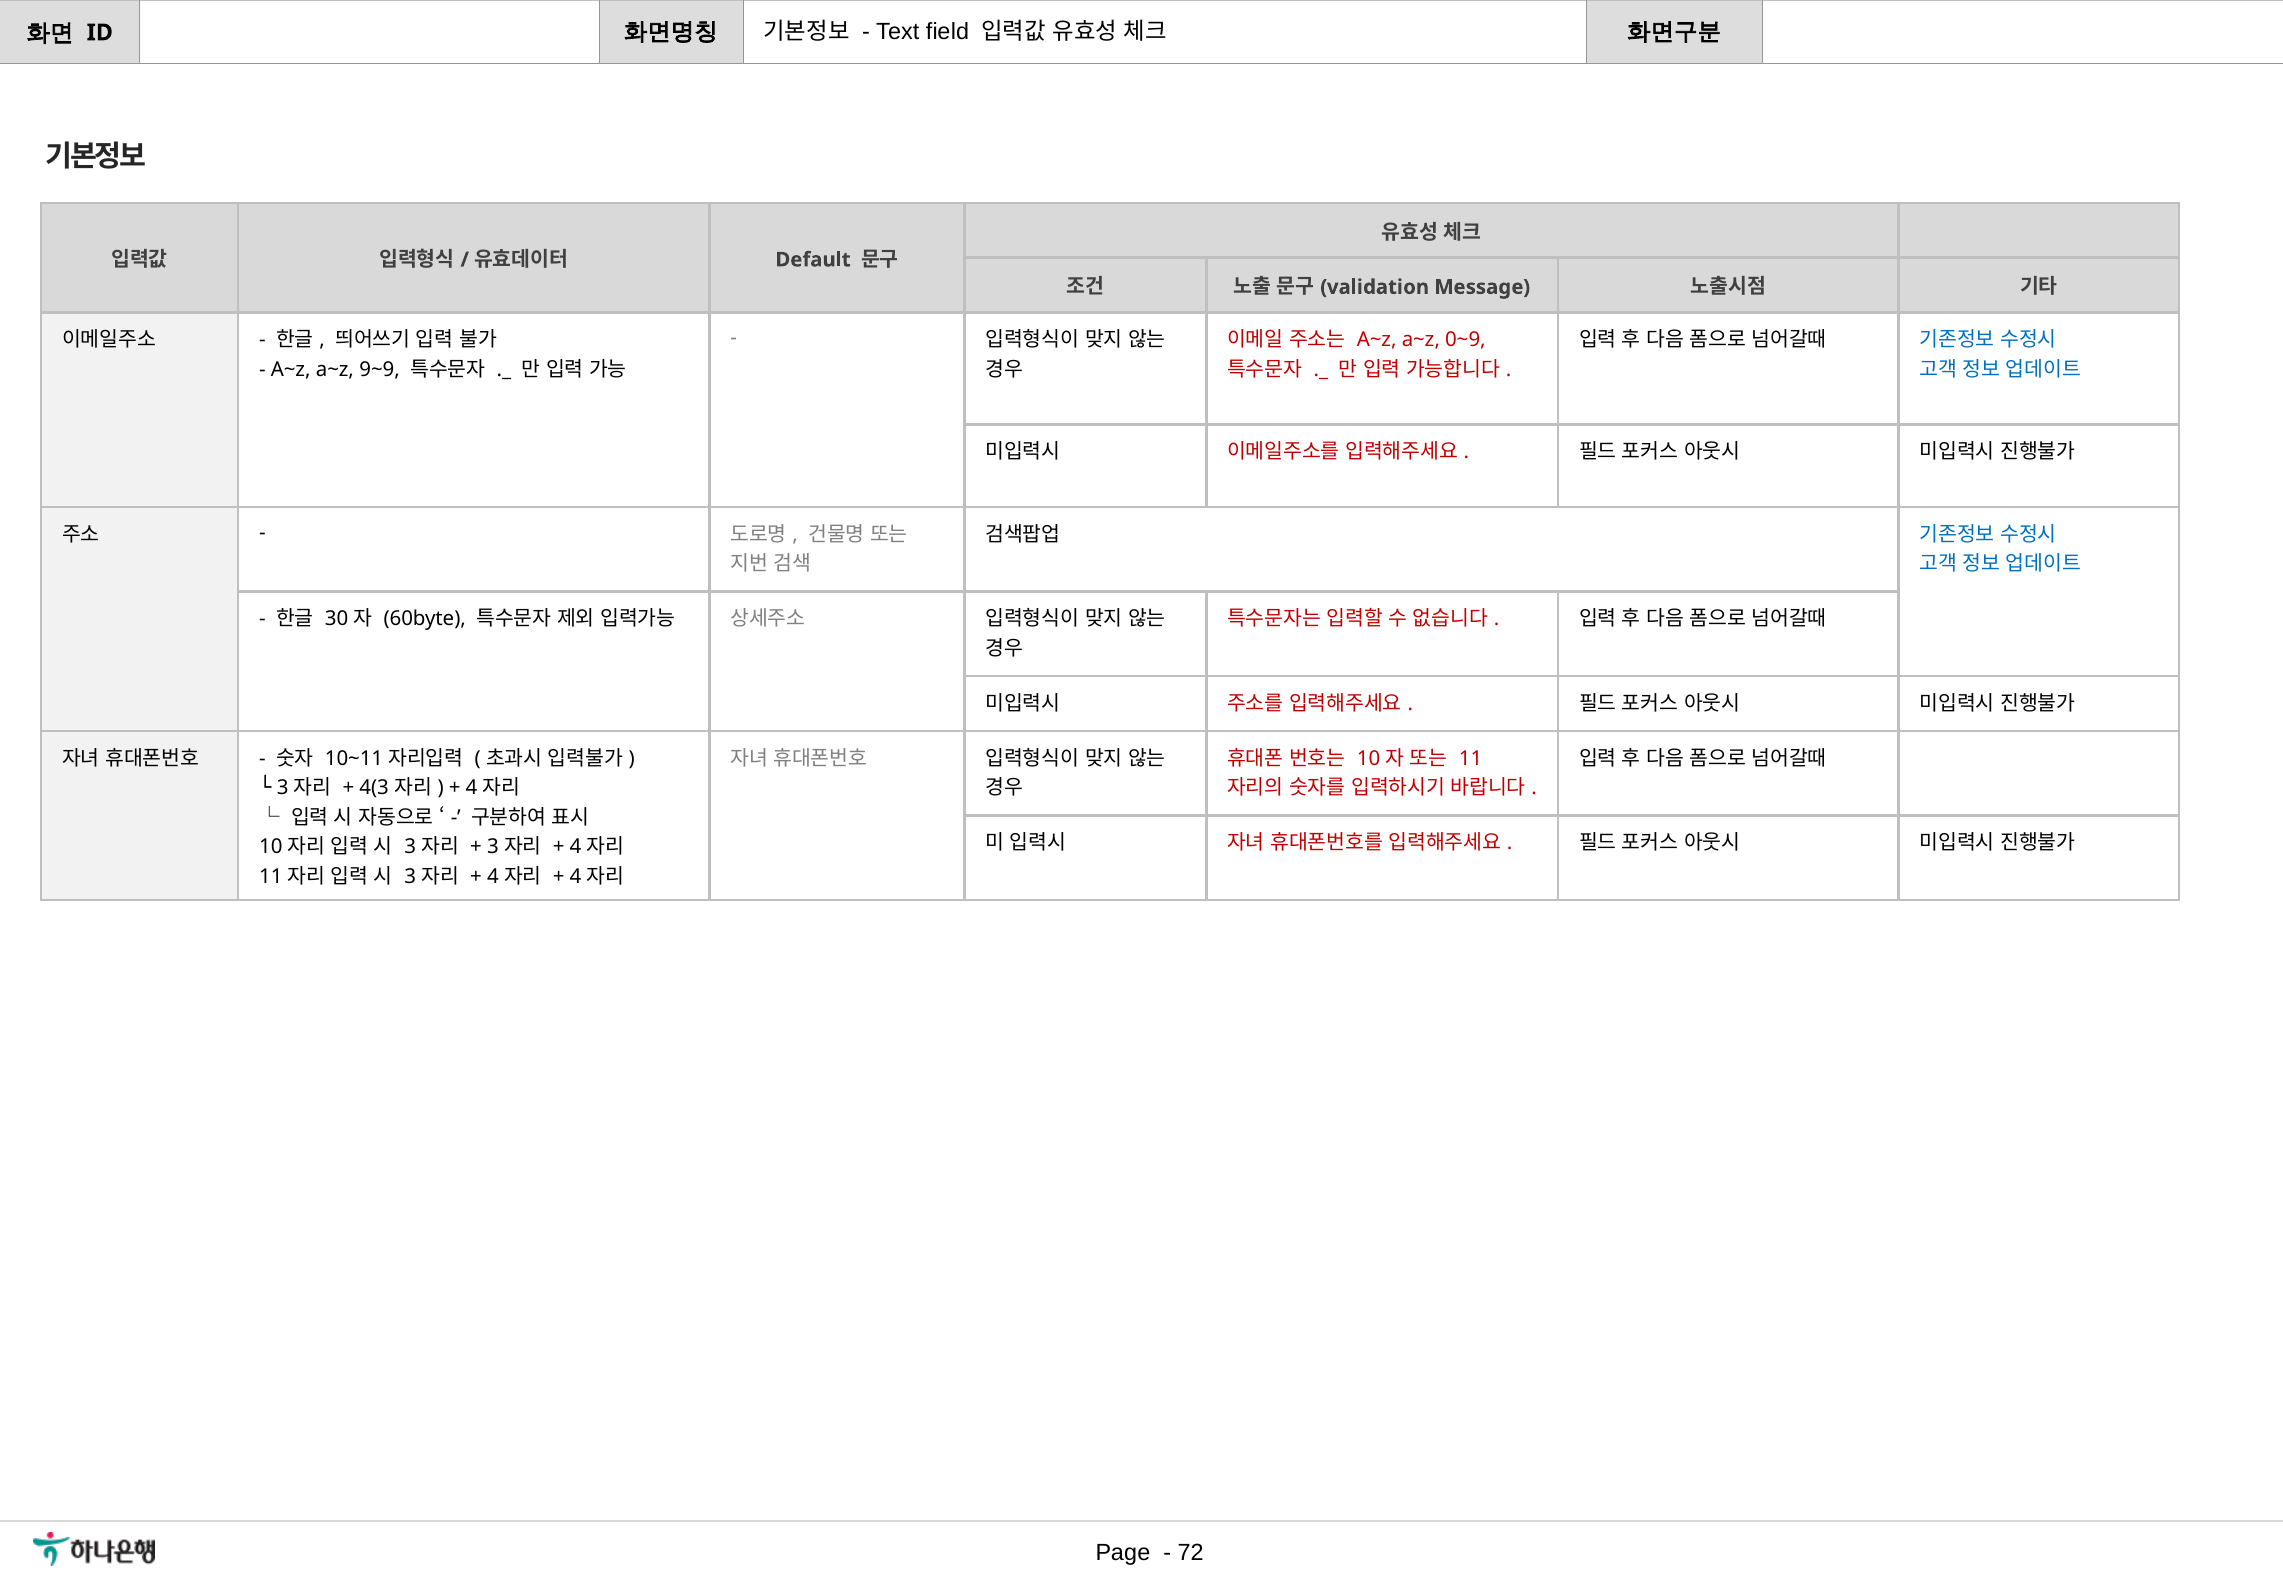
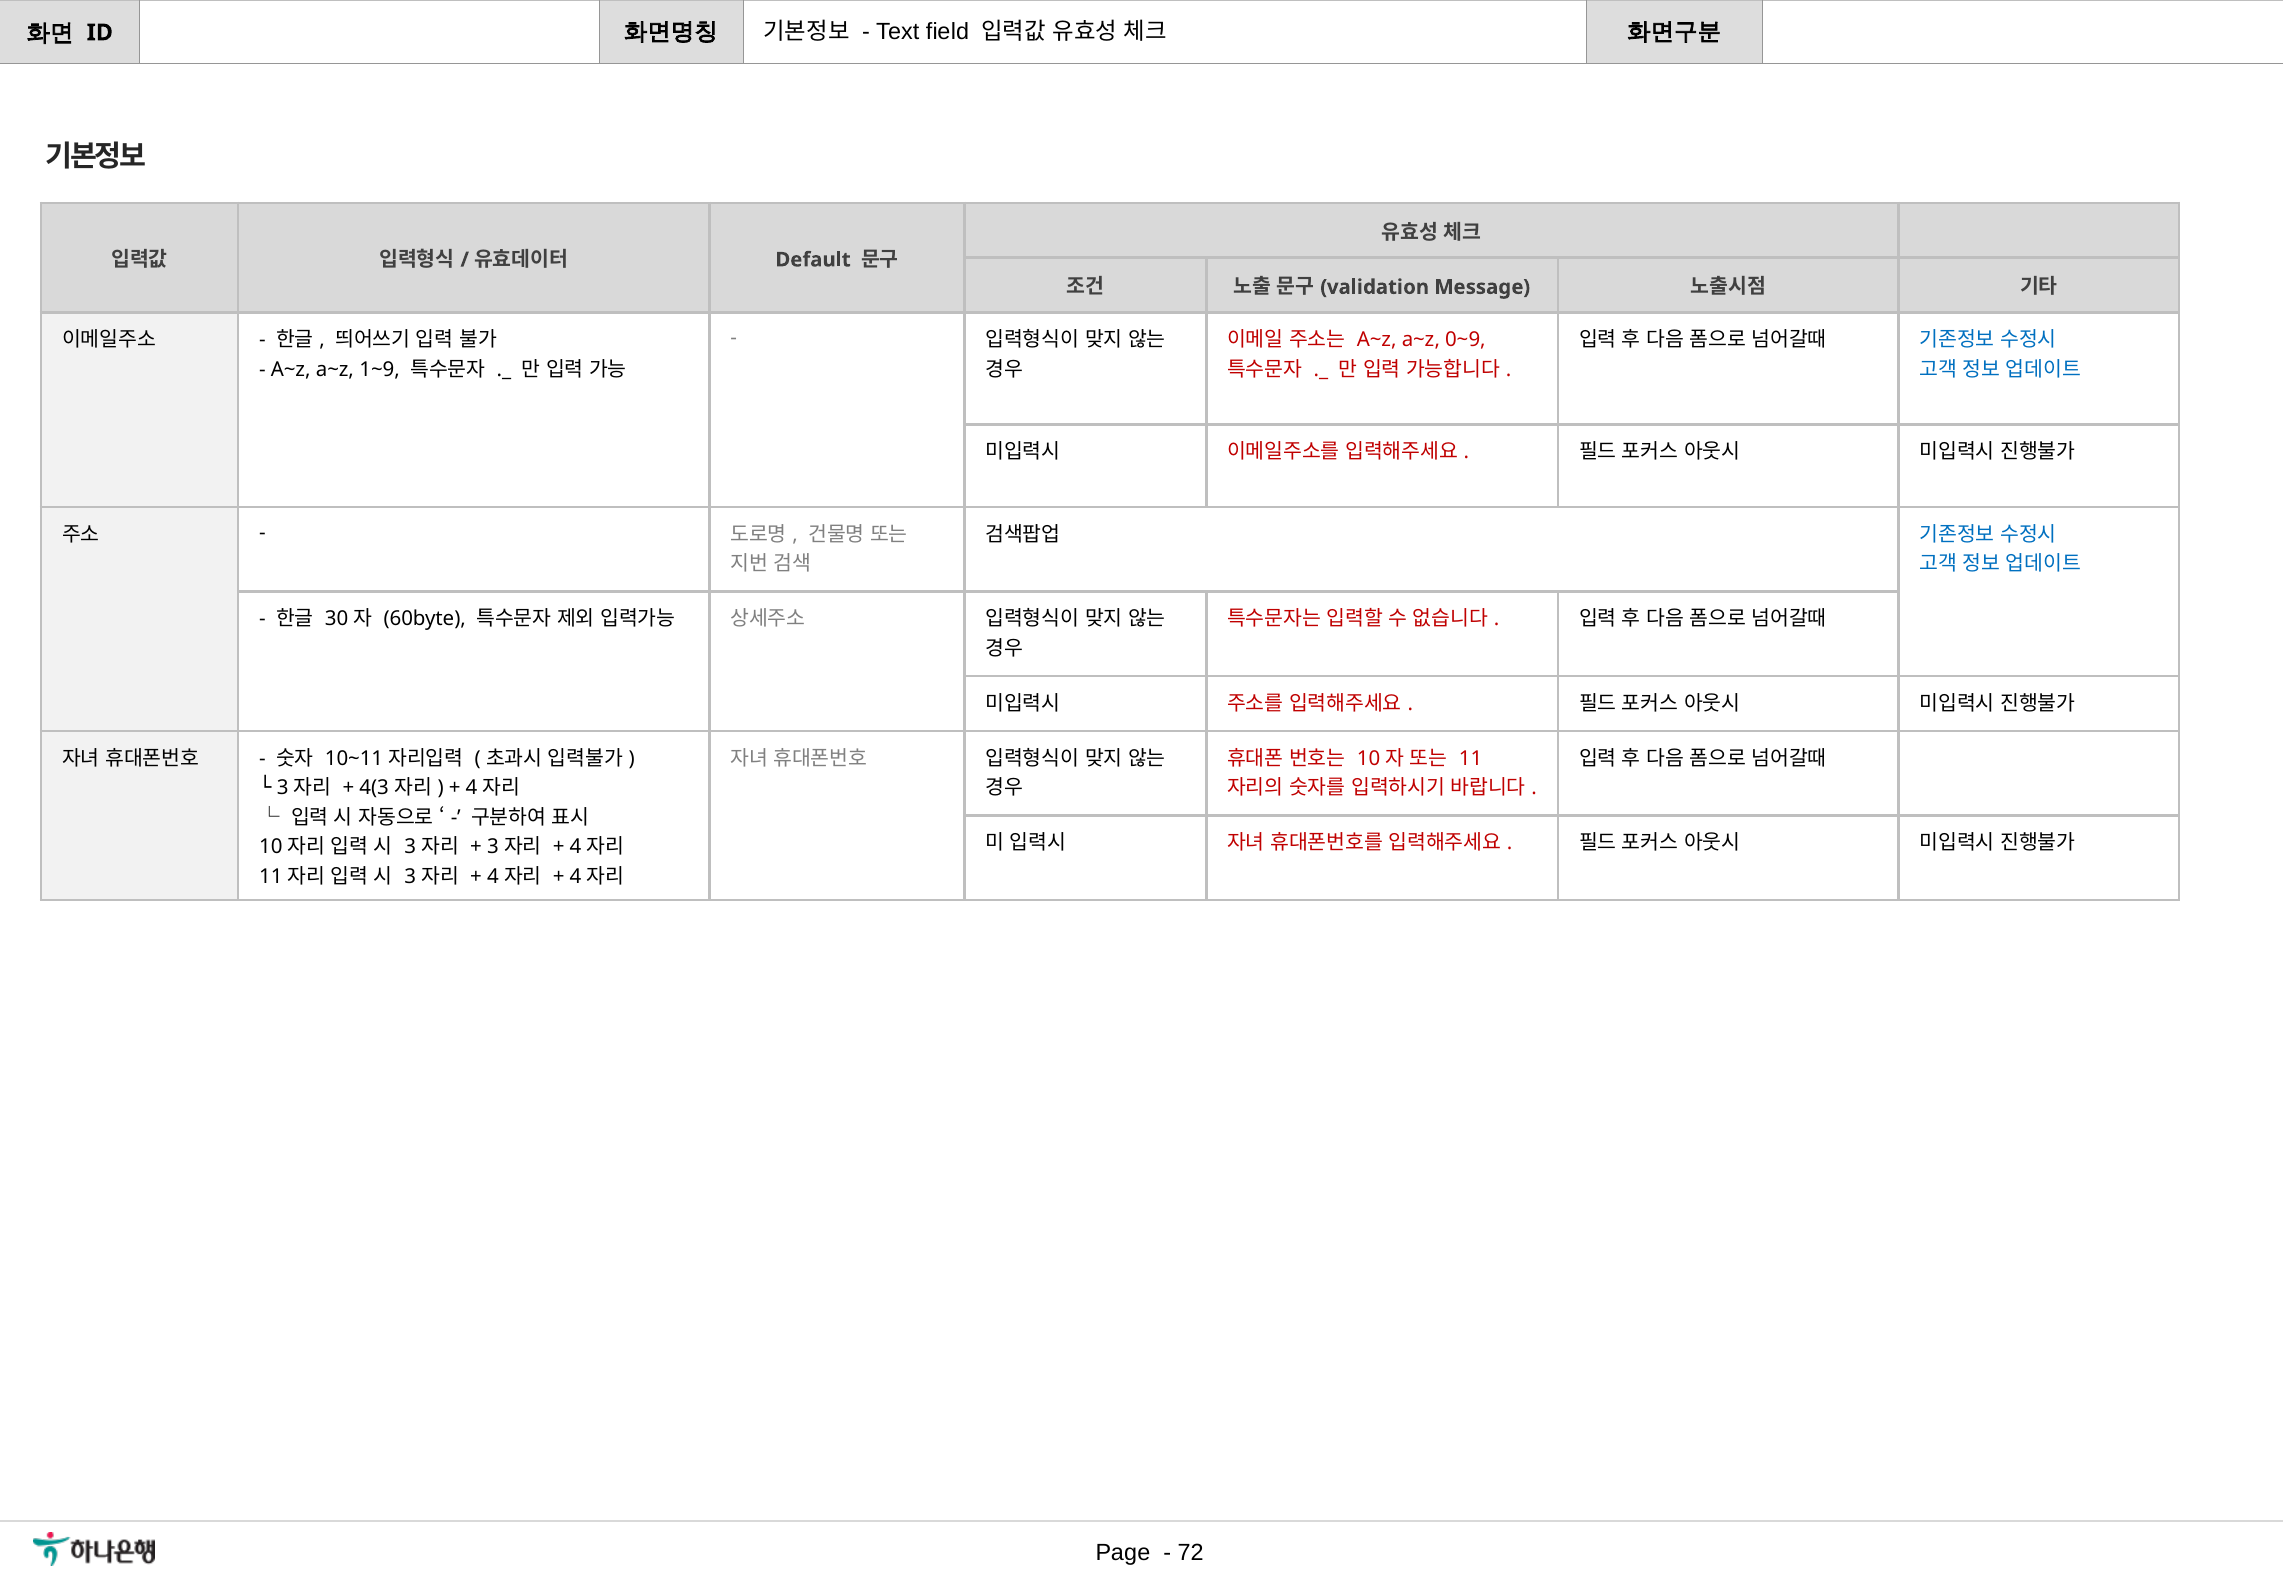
9~9: 9~9 -> 1~9
